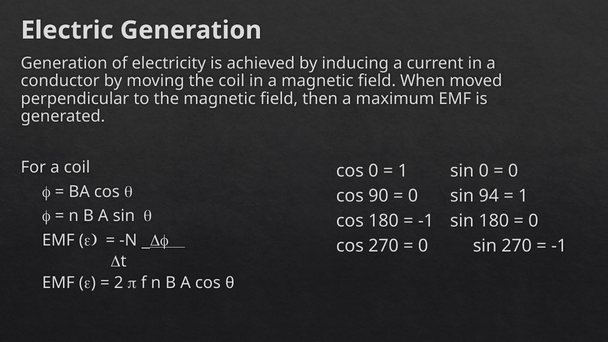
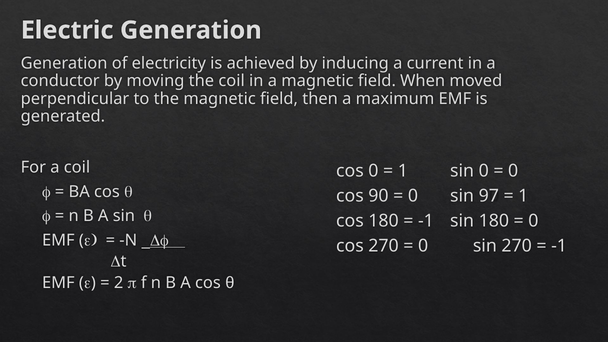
94: 94 -> 97
